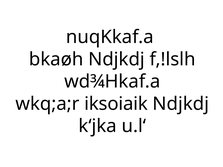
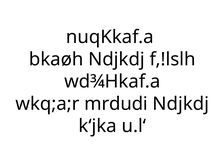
iksoiaik: iksoiaik -> mrdudi
